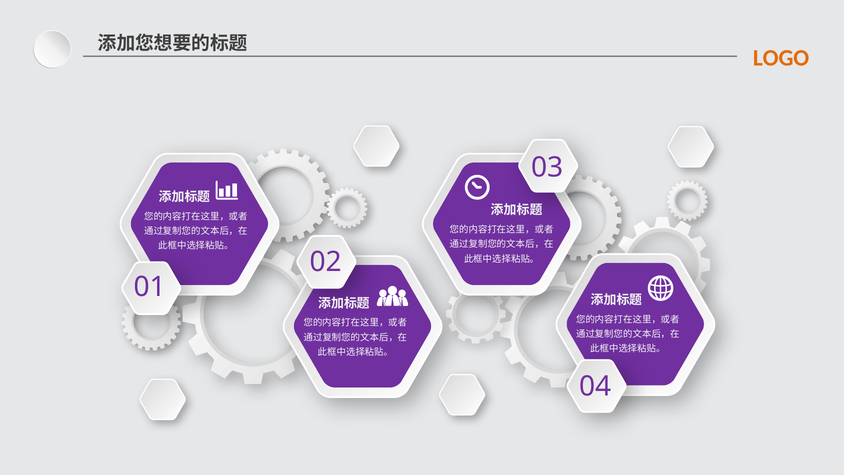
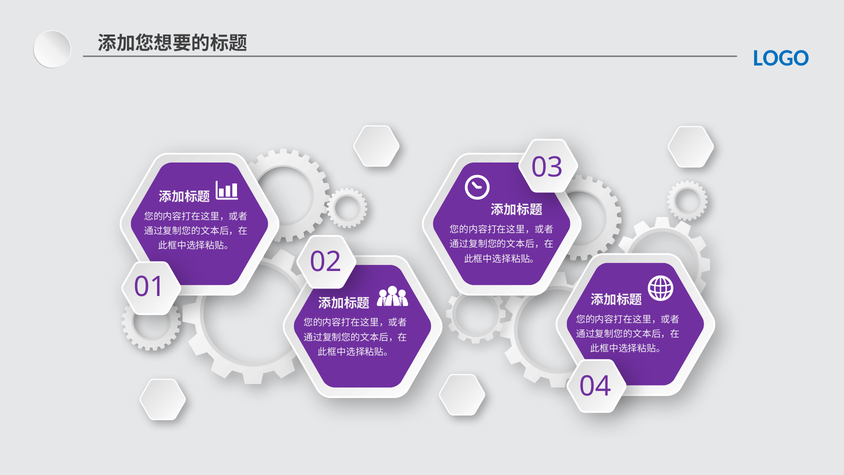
LOGO colour: orange -> blue
